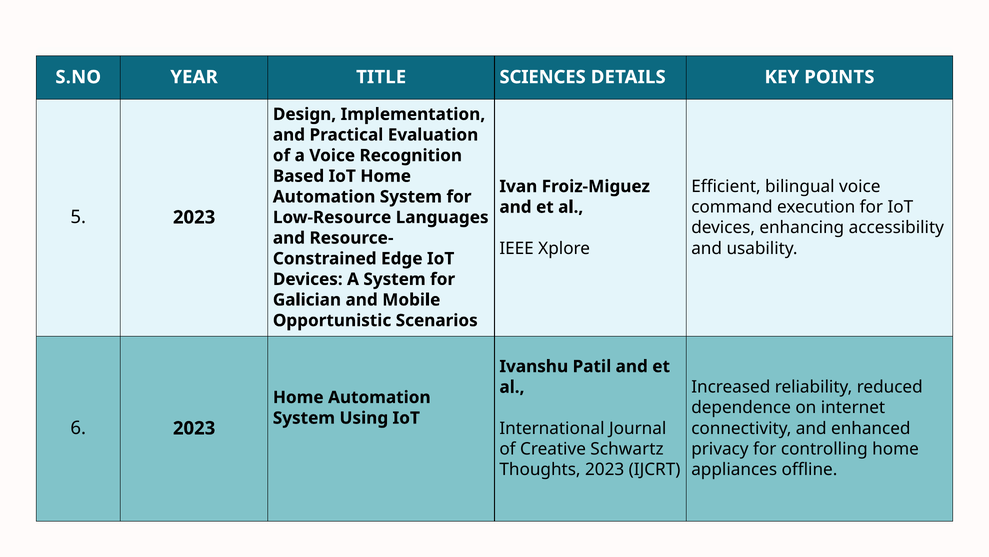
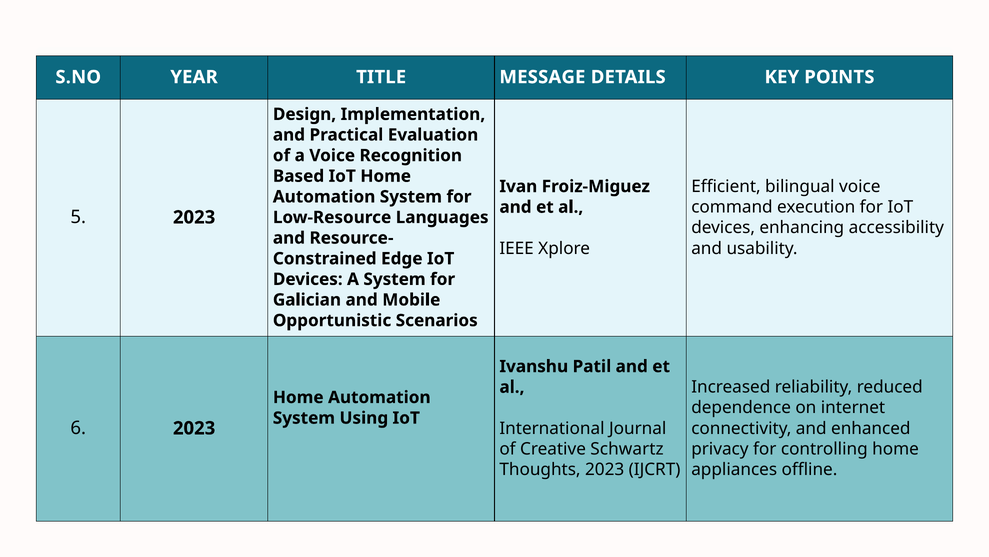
SCIENCES: SCIENCES -> MESSAGE
